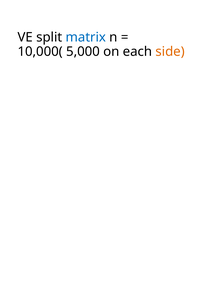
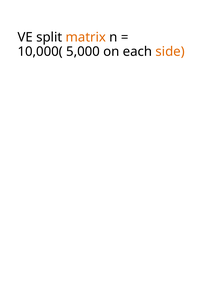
matrix colour: blue -> orange
